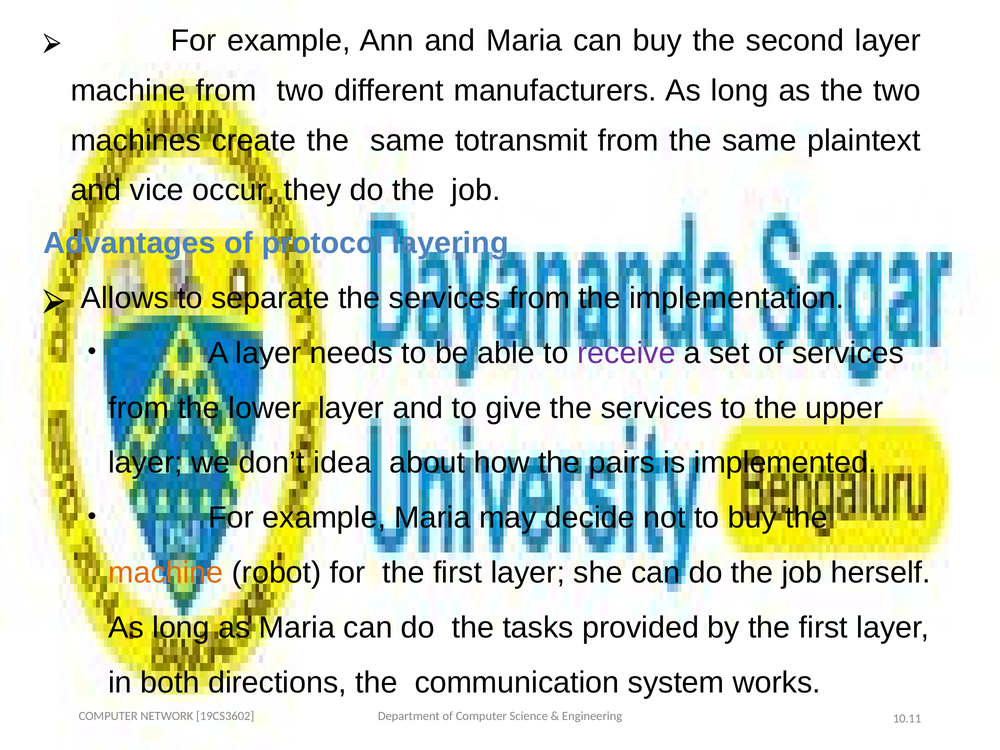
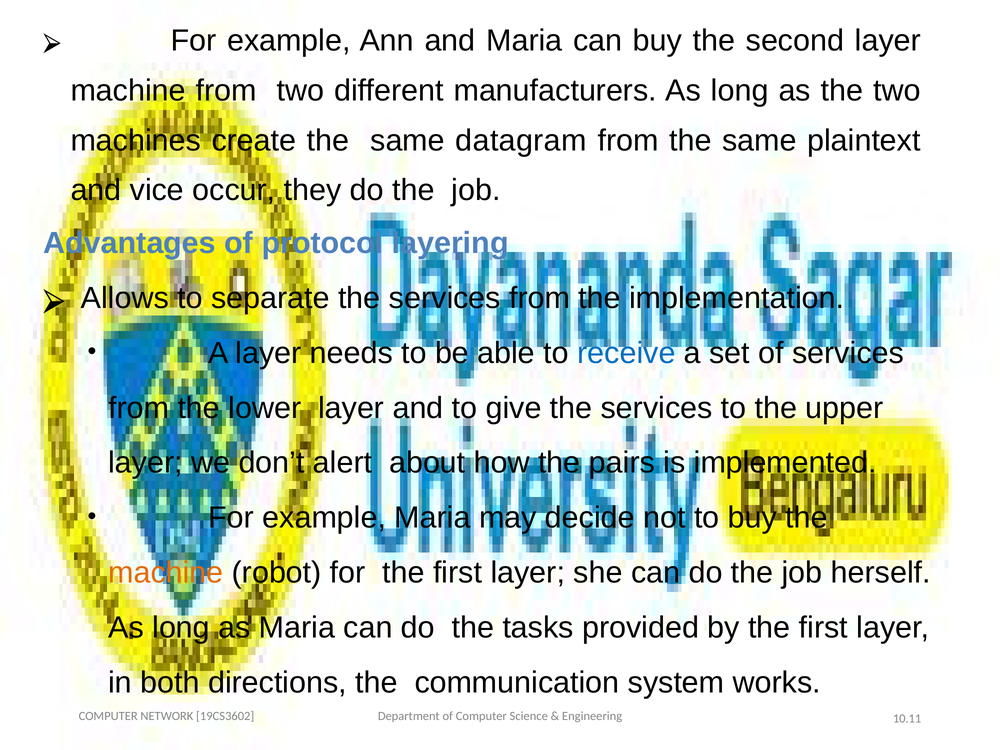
totransmit: totransmit -> datagram
receive colour: purple -> blue
idea: idea -> alert
